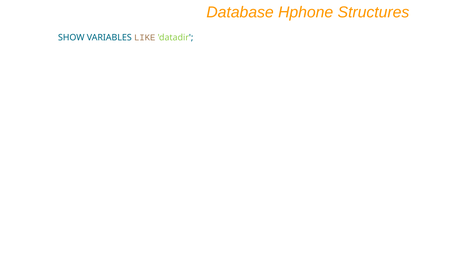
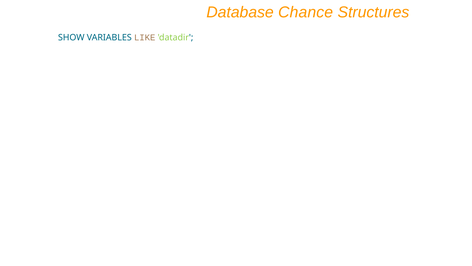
Hphone: Hphone -> Chance
